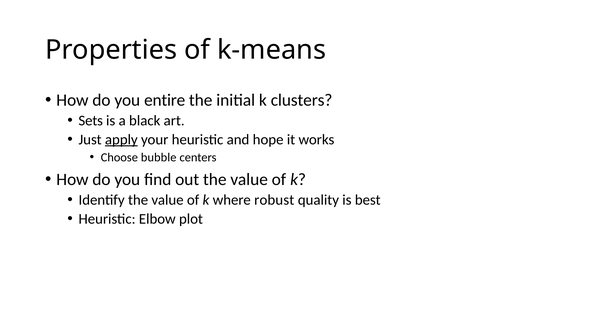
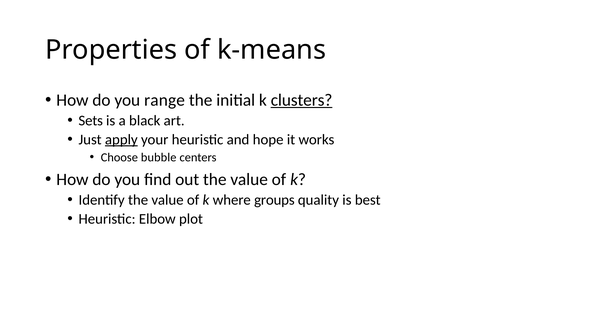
entire: entire -> range
clusters underline: none -> present
robust: robust -> groups
